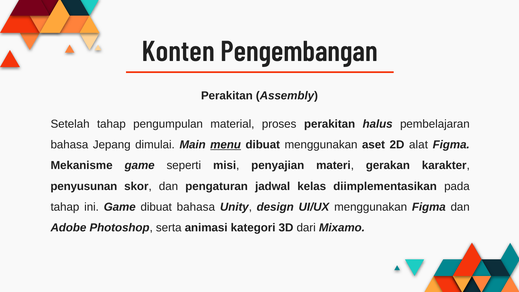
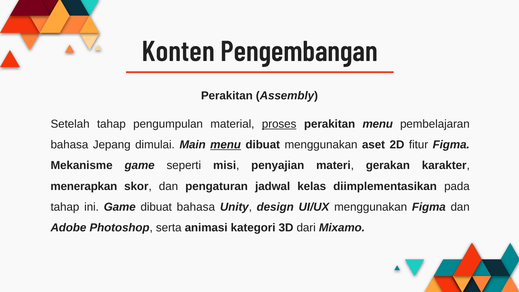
proses underline: none -> present
perakitan halus: halus -> menu
alat: alat -> fitur
penyusunan: penyusunan -> menerapkan
